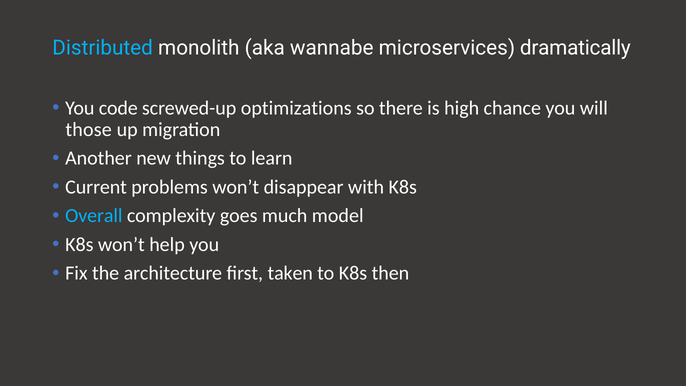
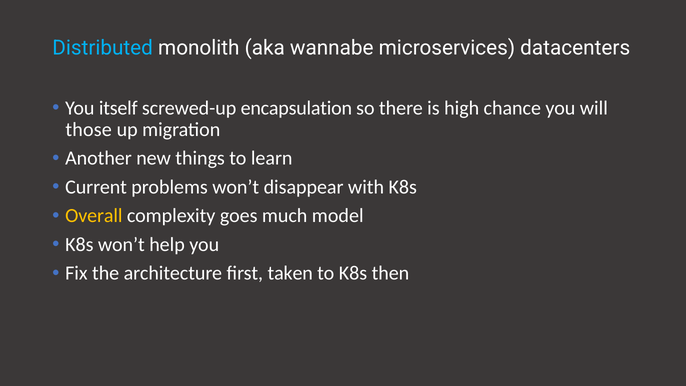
dramatically: dramatically -> datacenters
code: code -> itself
optimizations: optimizations -> encapsulation
Overall colour: light blue -> yellow
